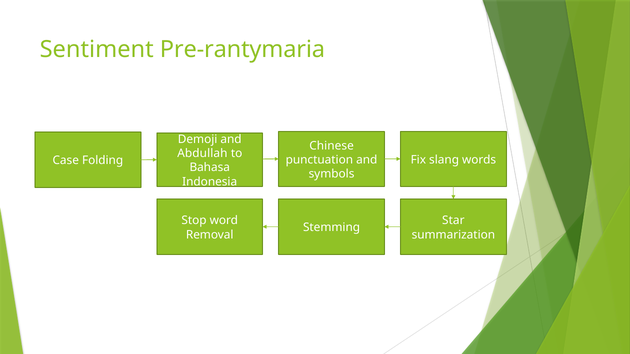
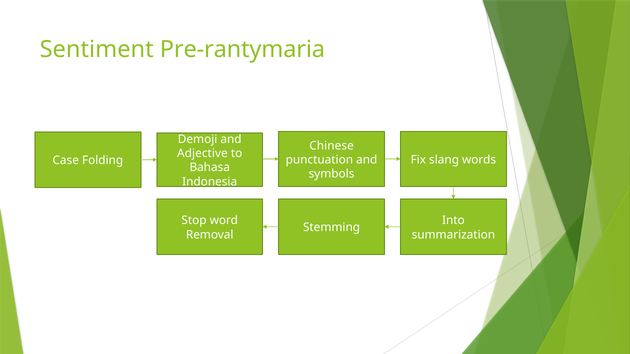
Abdullah: Abdullah -> Adjective
Star: Star -> Into
